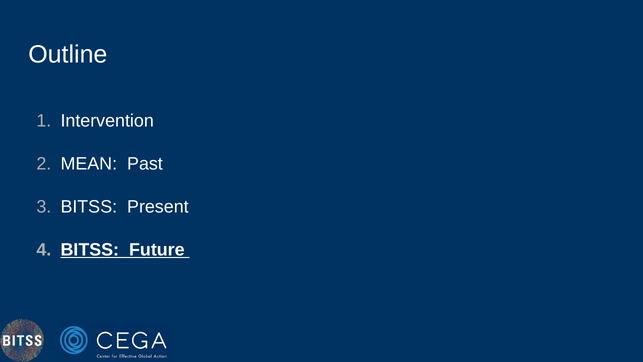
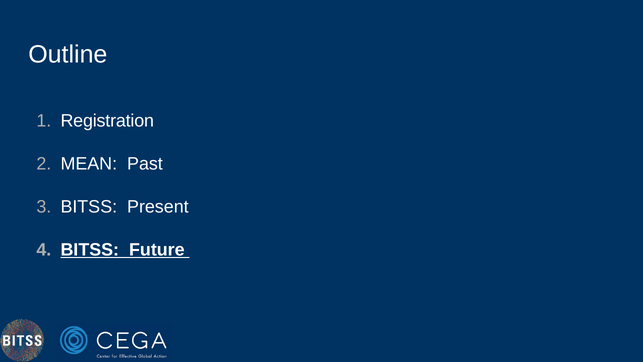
Intervention: Intervention -> Registration
